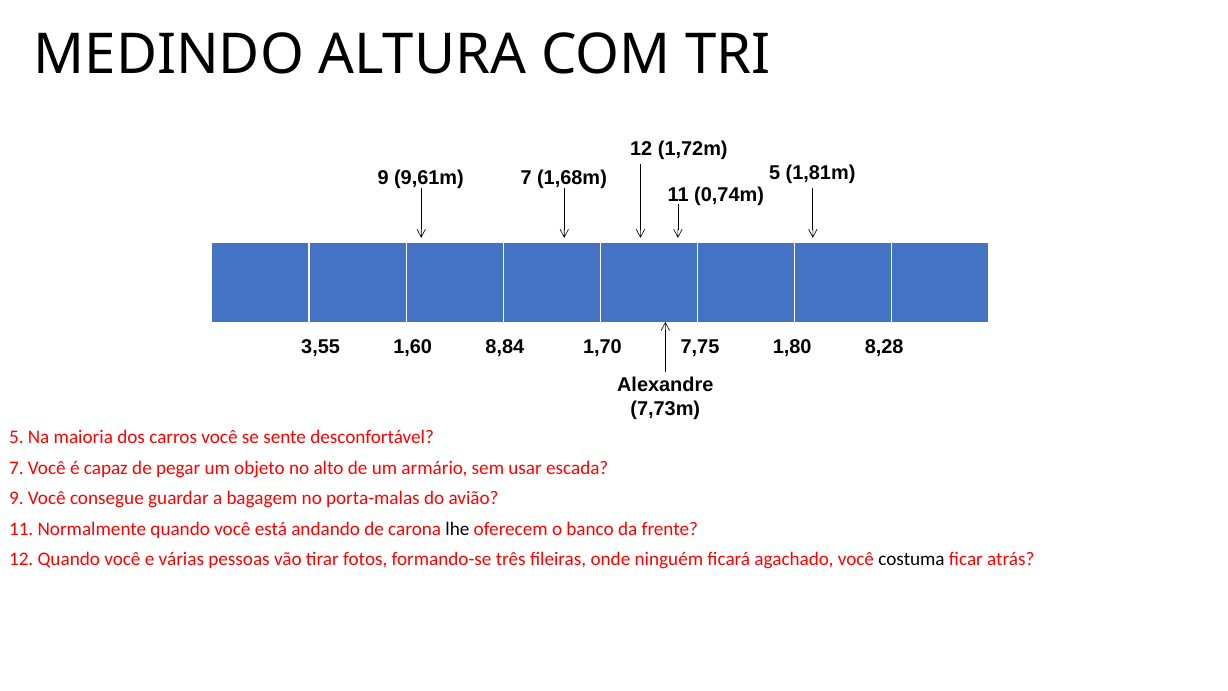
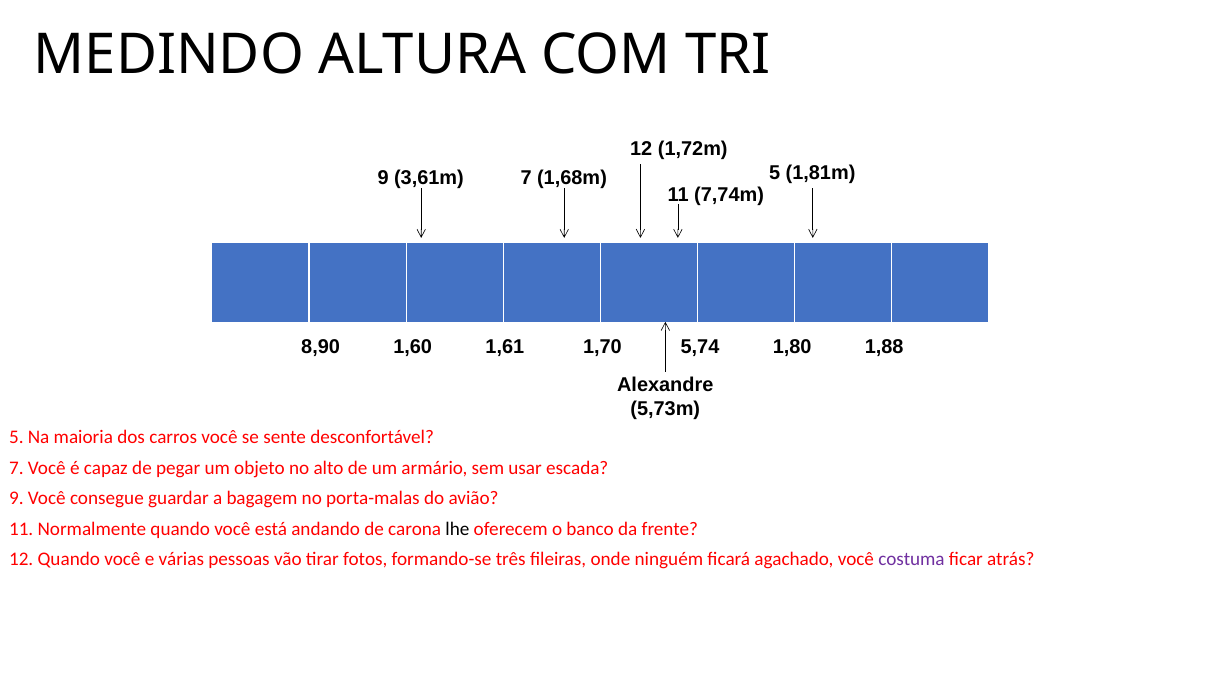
9,61m: 9,61m -> 3,61m
0,74m: 0,74m -> 7,74m
3,55: 3,55 -> 8,90
8,84: 8,84 -> 1,61
7,75: 7,75 -> 5,74
8,28: 8,28 -> 1,88
7,73m: 7,73m -> 5,73m
costuma colour: black -> purple
